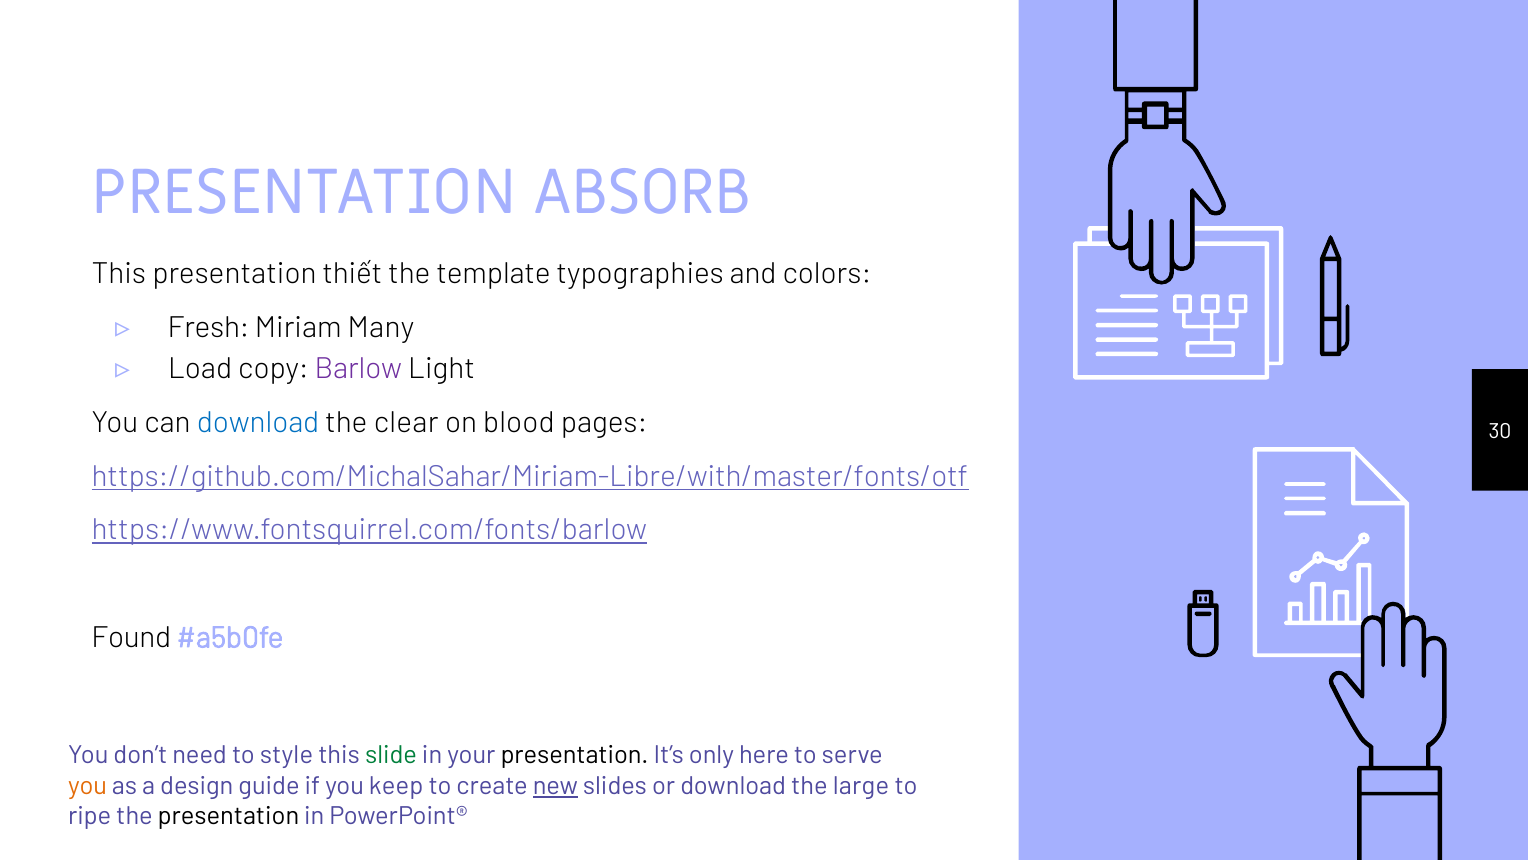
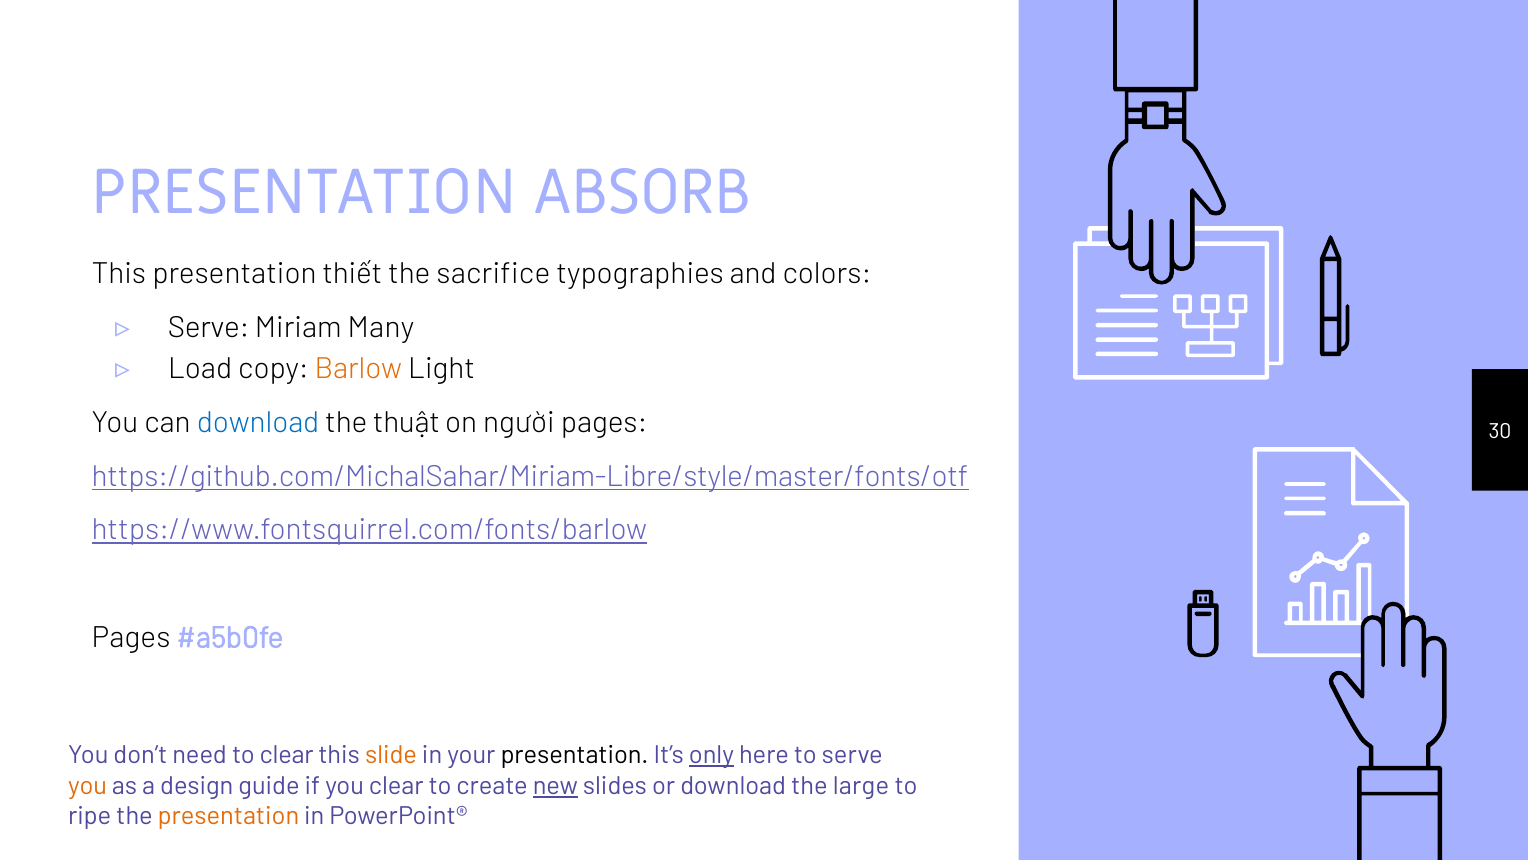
template: template -> sacrifice
Fresh at (209, 328): Fresh -> Serve
Barlow colour: purple -> orange
clear: clear -> thuật
blood: blood -> người
https://github.com/MichalSahar/Miriam-Libre/with/master/fonts/otf: https://github.com/MichalSahar/Miriam-Libre/with/master/fonts/otf -> https://github.com/MichalSahar/Miriam-Libre/style/master/fonts/otf
Found at (131, 637): Found -> Pages
to style: style -> clear
slide colour: green -> orange
only underline: none -> present
you keep: keep -> clear
presentation at (228, 816) colour: black -> orange
